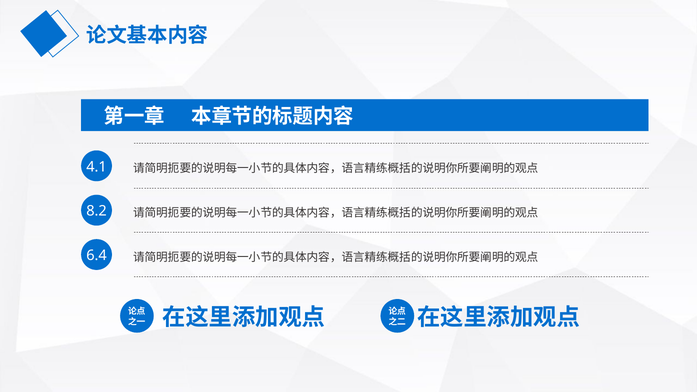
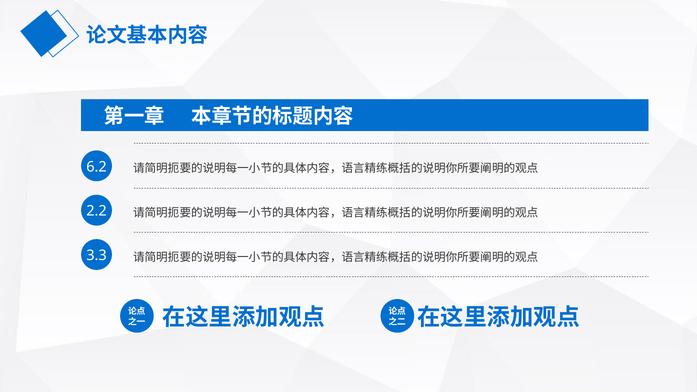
4.1: 4.1 -> 6.2
8.2: 8.2 -> 2.2
6.4: 6.4 -> 3.3
